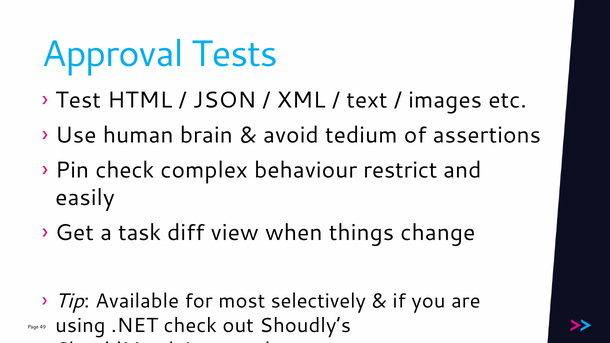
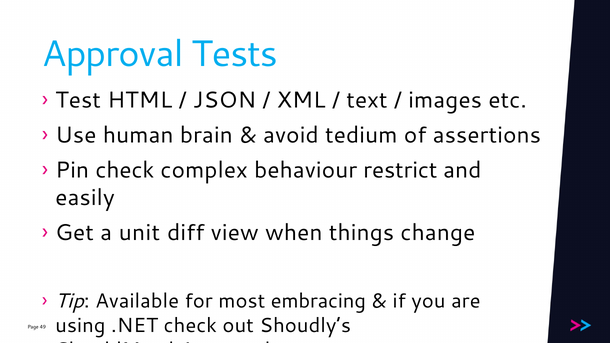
task: task -> unit
selectively: selectively -> embracing
